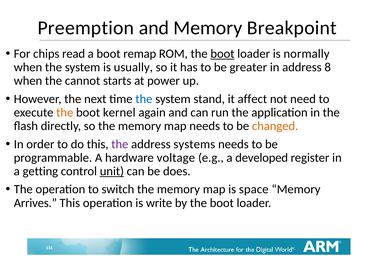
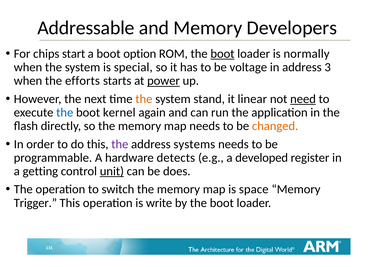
Preemption: Preemption -> Addressable
Breakpoint: Breakpoint -> Developers
read: read -> start
remap: remap -> option
usually: usually -> special
greater: greater -> voltage
8: 8 -> 3
cannot: cannot -> efforts
power underline: none -> present
the at (144, 99) colour: blue -> orange
affect: affect -> linear
need underline: none -> present
the at (65, 113) colour: orange -> blue
voltage: voltage -> detects
Arrives: Arrives -> Trigger
